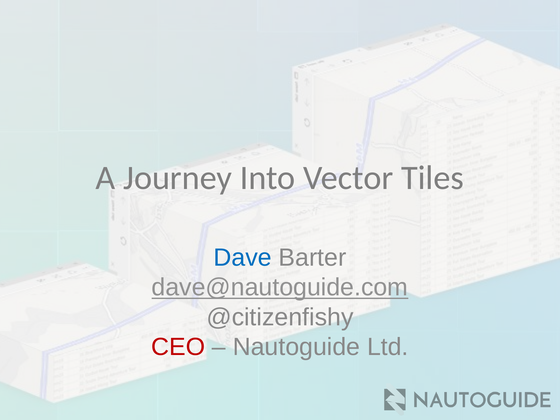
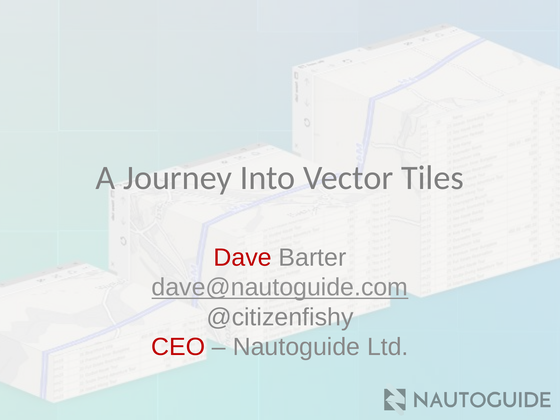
Dave colour: blue -> red
